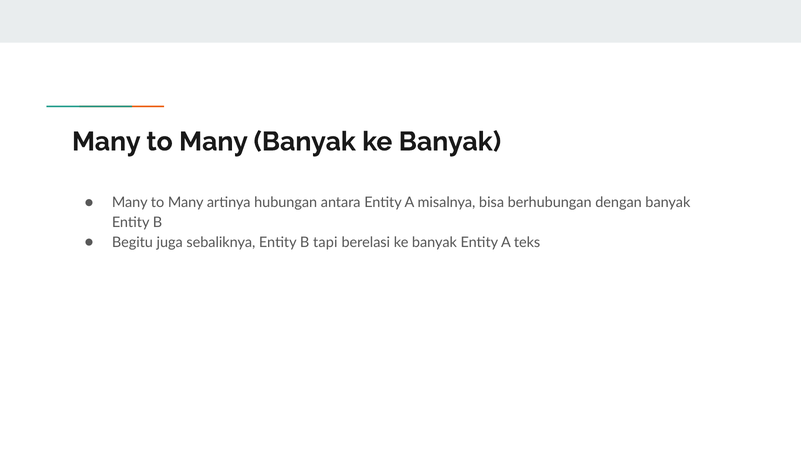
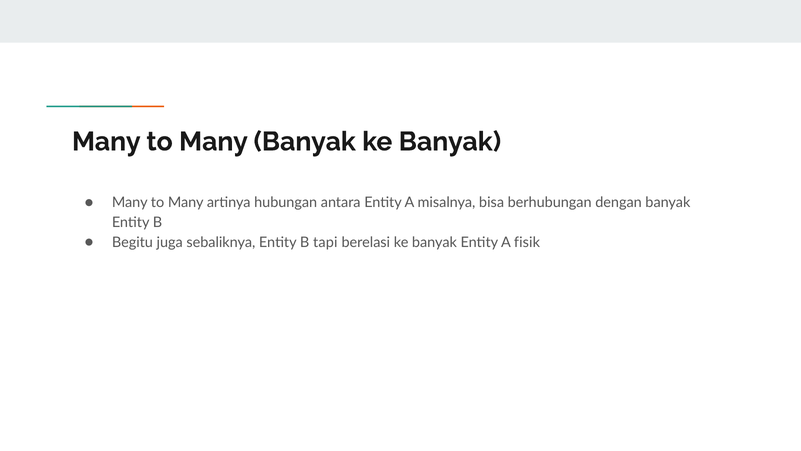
teks: teks -> fisik
